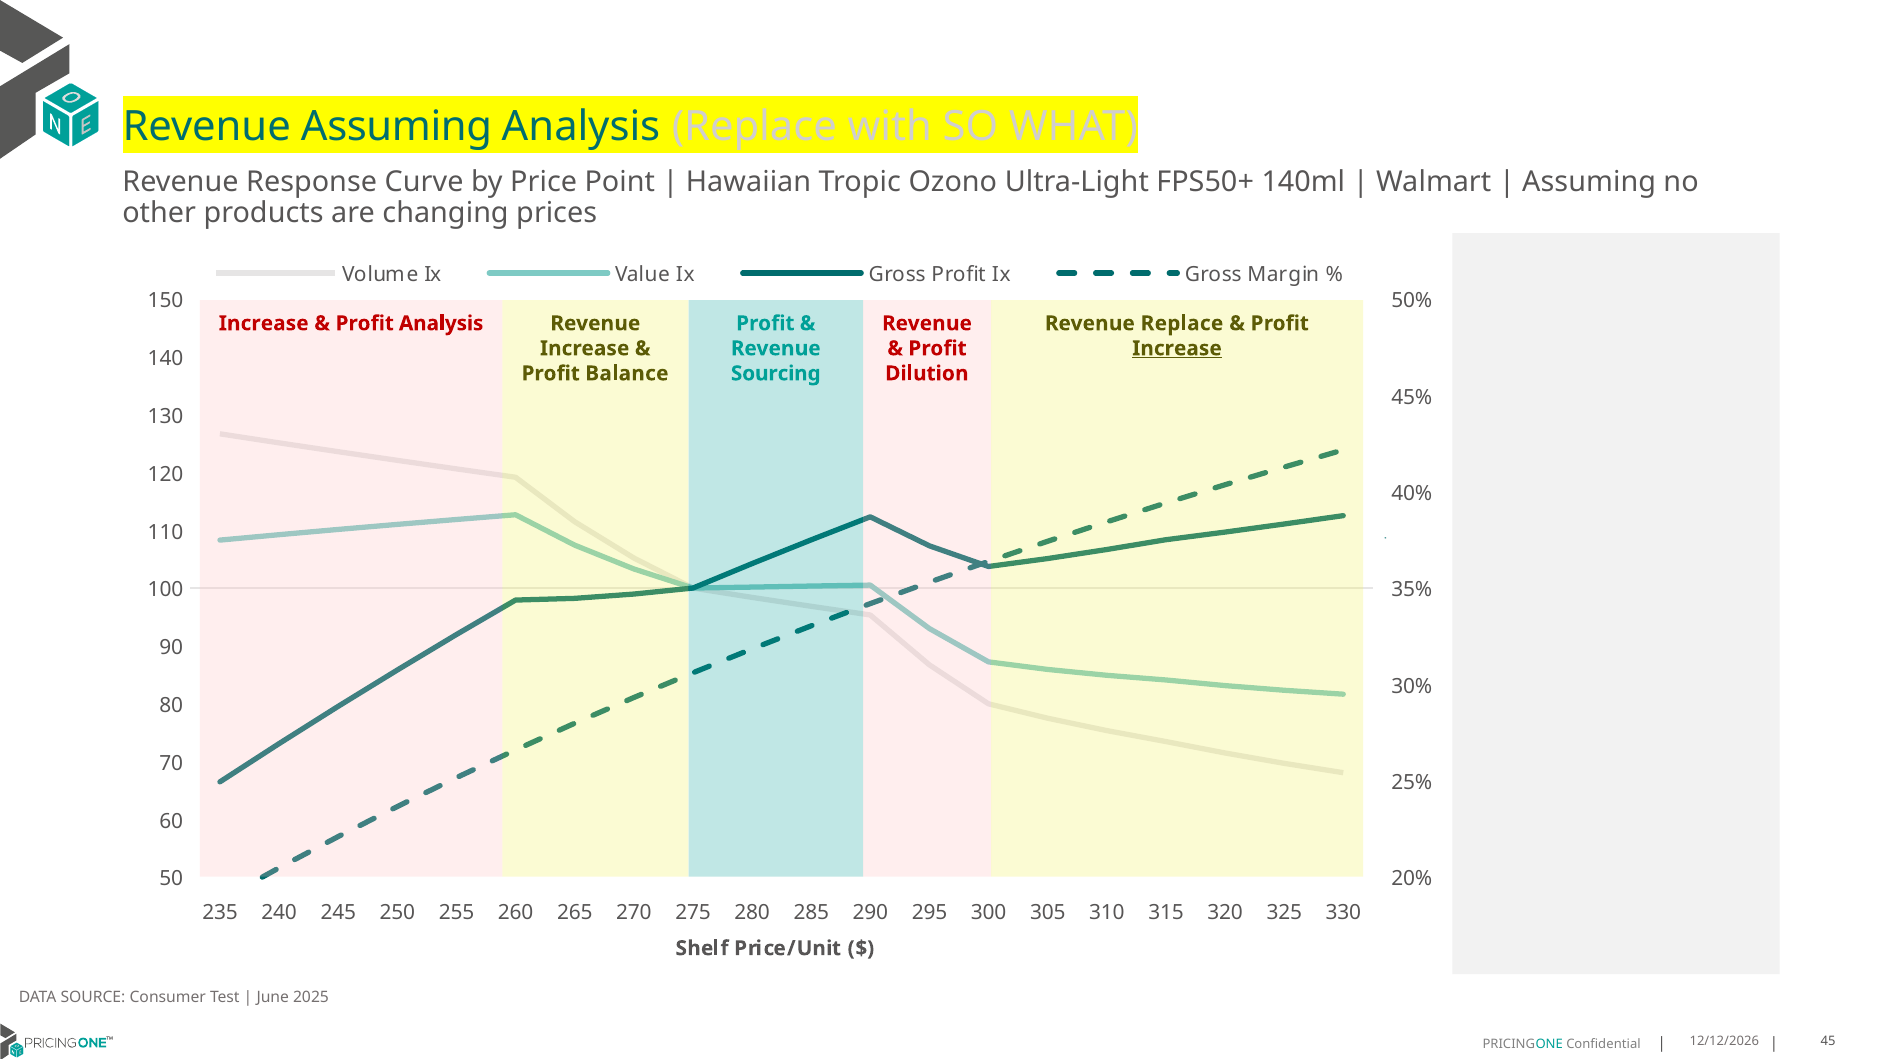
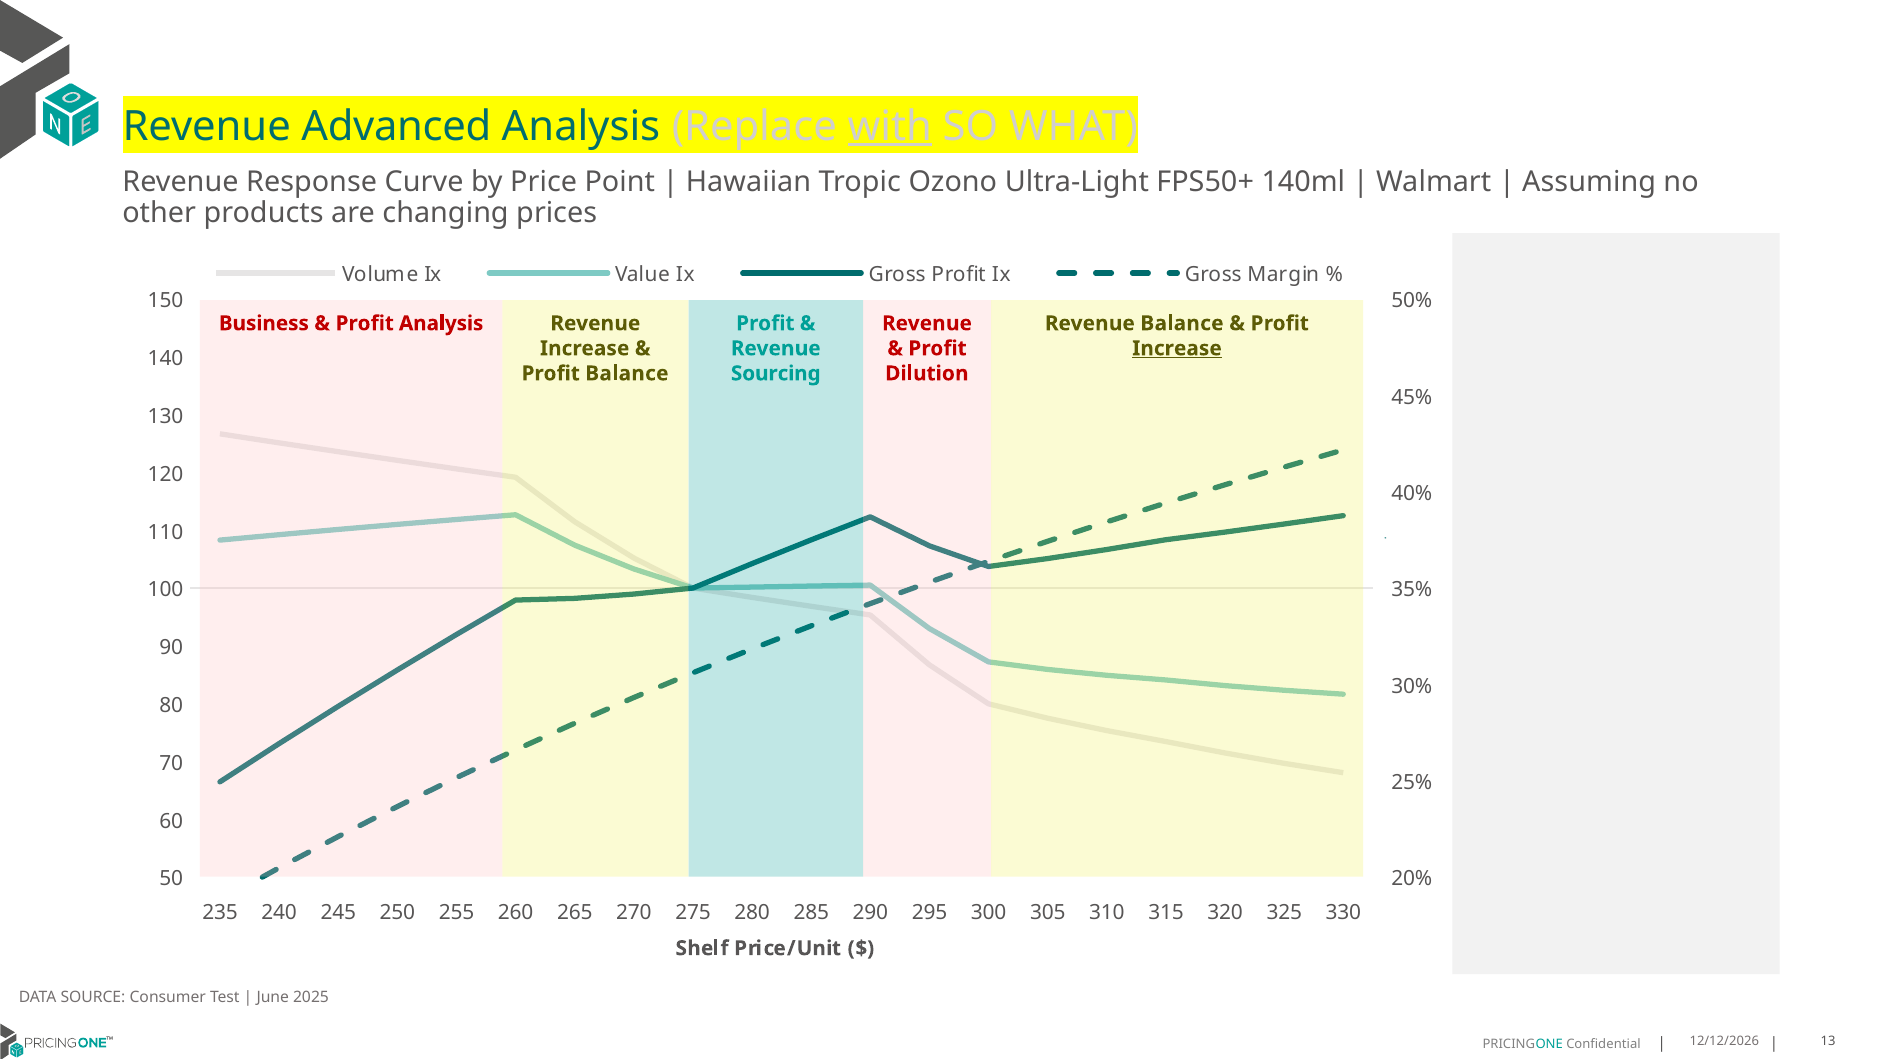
Revenue Assuming: Assuming -> Advanced
with underline: none -> present
Increase at (264, 323): Increase -> Business
Revenue Replace: Replace -> Balance
45: 45 -> 13
